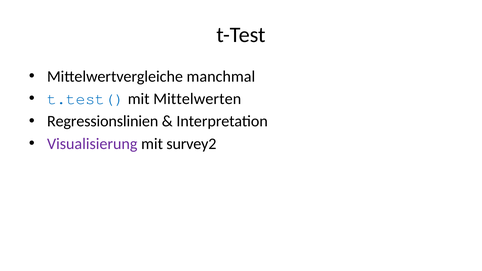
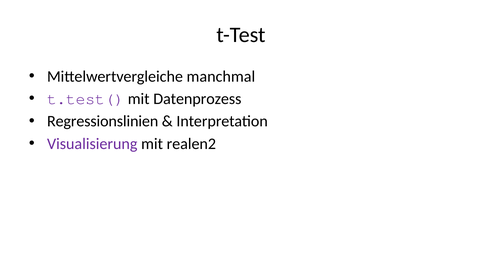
t.test( colour: blue -> purple
Mittelwerten: Mittelwerten -> Datenprozess
survey2: survey2 -> realen2
